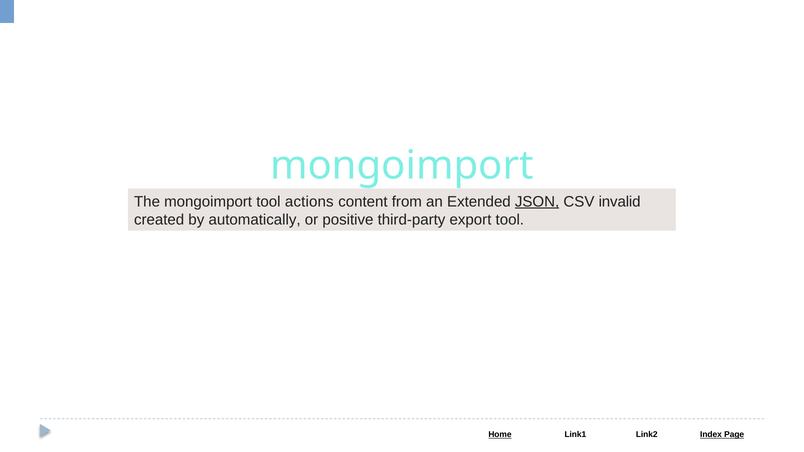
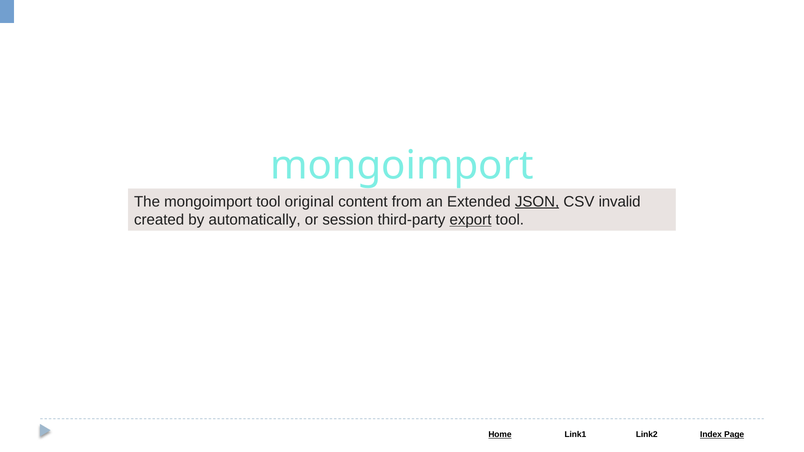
actions: actions -> original
positive: positive -> session
export underline: none -> present
